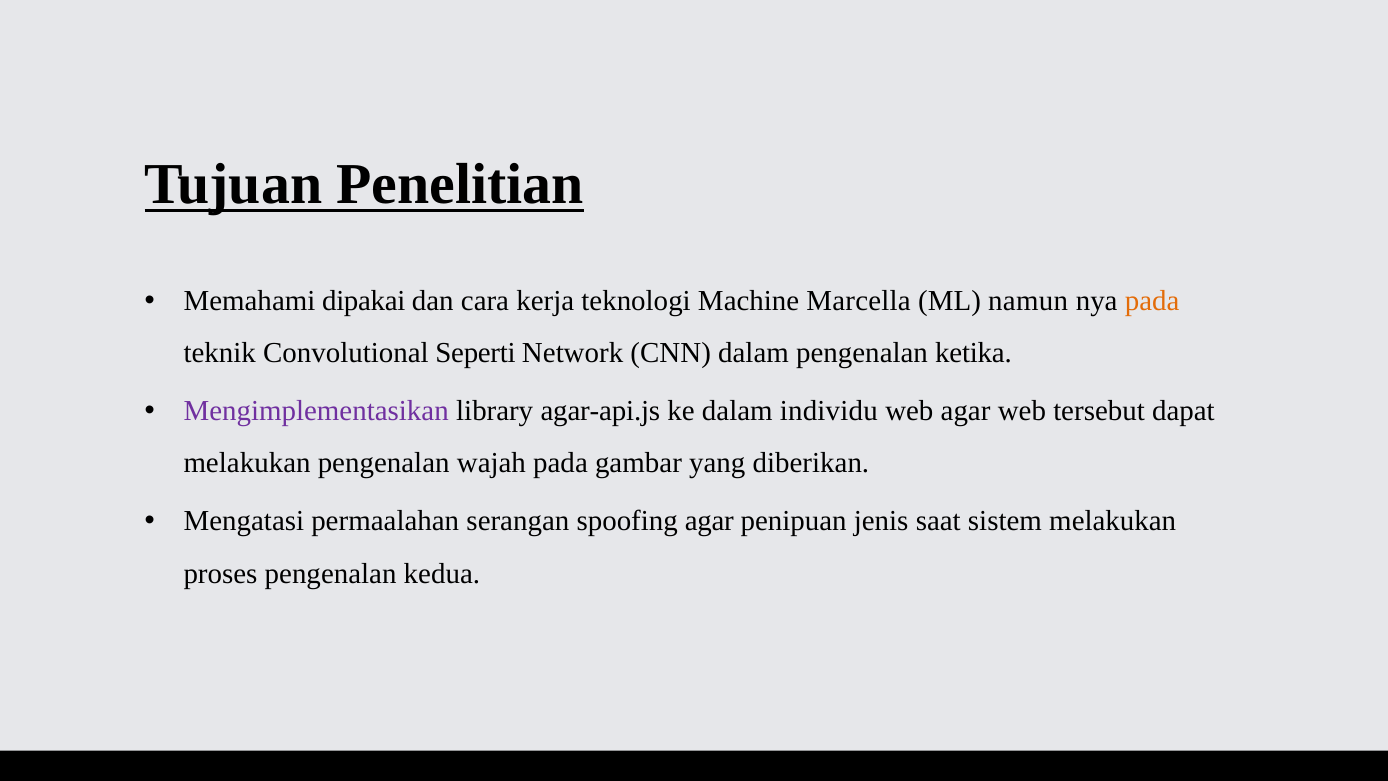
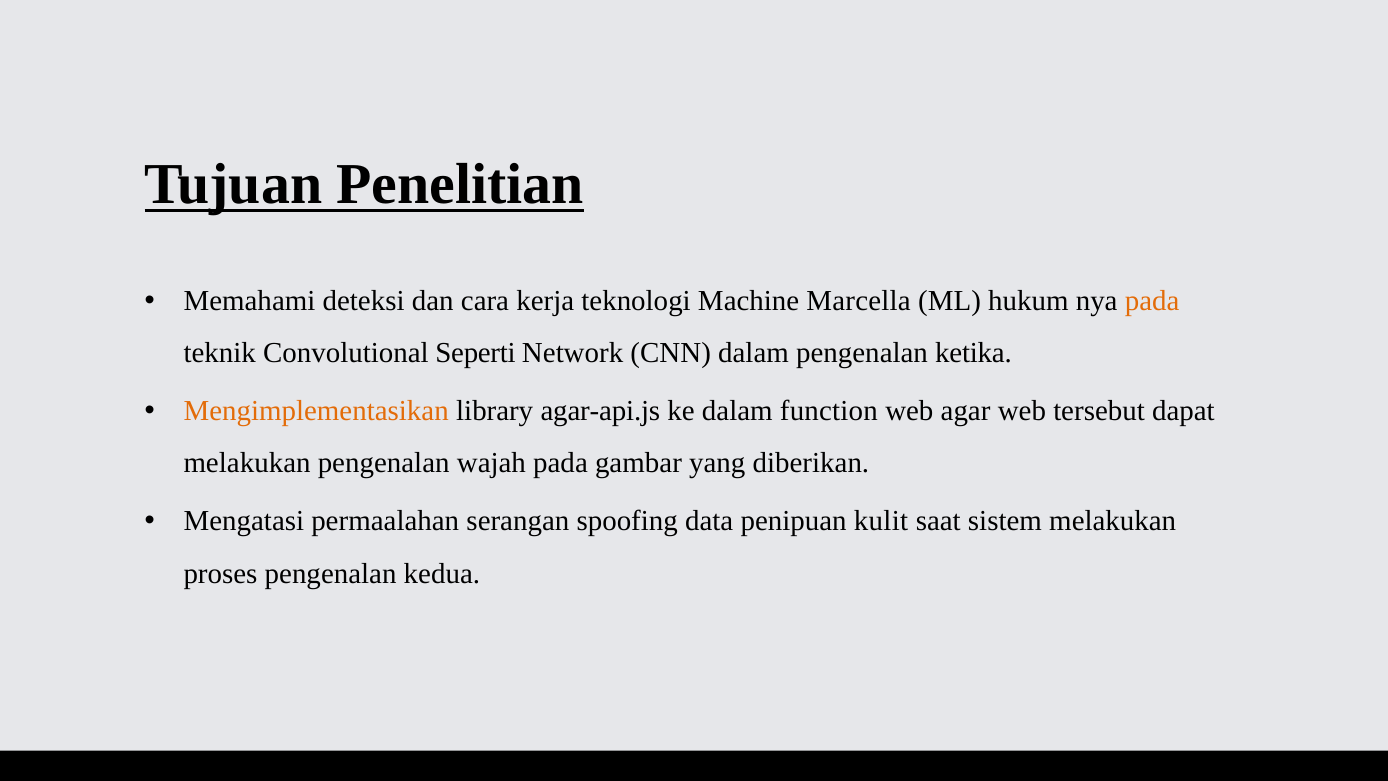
dipakai: dipakai -> deteksi
namun: namun -> hukum
Mengimplementasikan colour: purple -> orange
individu: individu -> function
spoofing agar: agar -> data
jenis: jenis -> kulit
